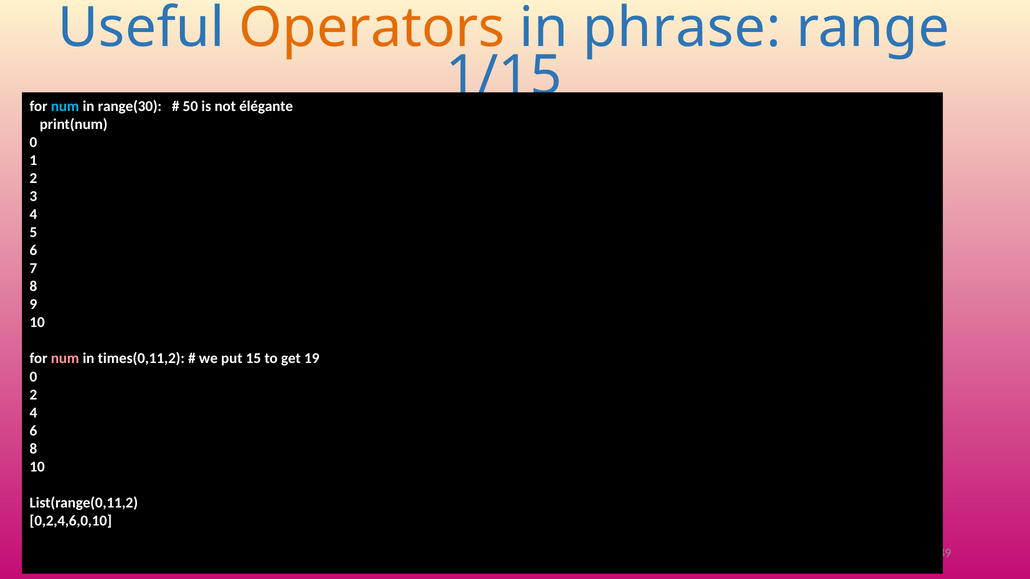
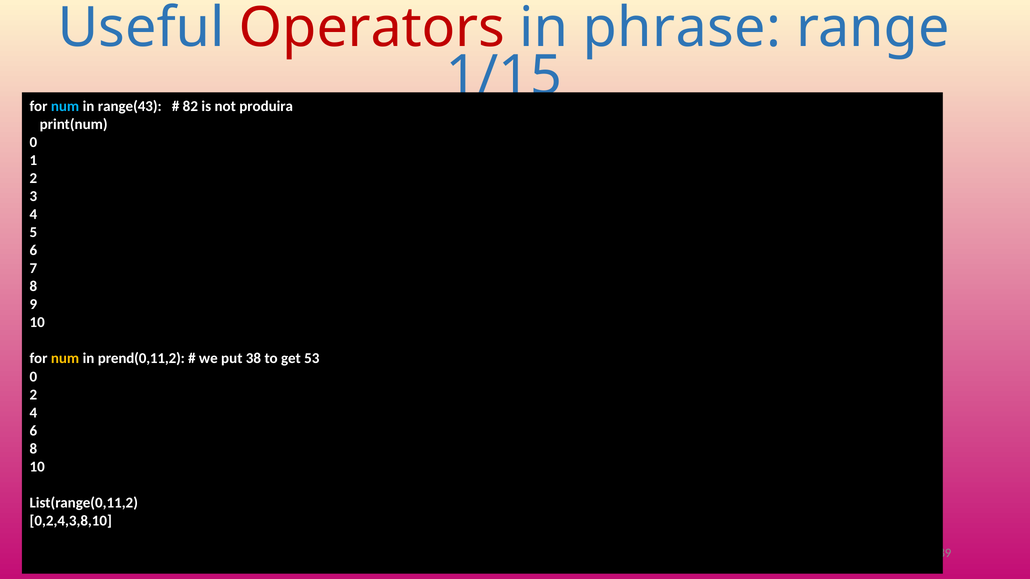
Operators colour: orange -> red
range(30: range(30 -> range(43
50: 50 -> 82
élégante: élégante -> produira
num at (65, 359) colour: pink -> yellow
times(0,11,2: times(0,11,2 -> prend(0,11,2
15: 15 -> 38
19: 19 -> 53
0,2,4,6,0,10: 0,2,4,6,0,10 -> 0,2,4,3,8,10
